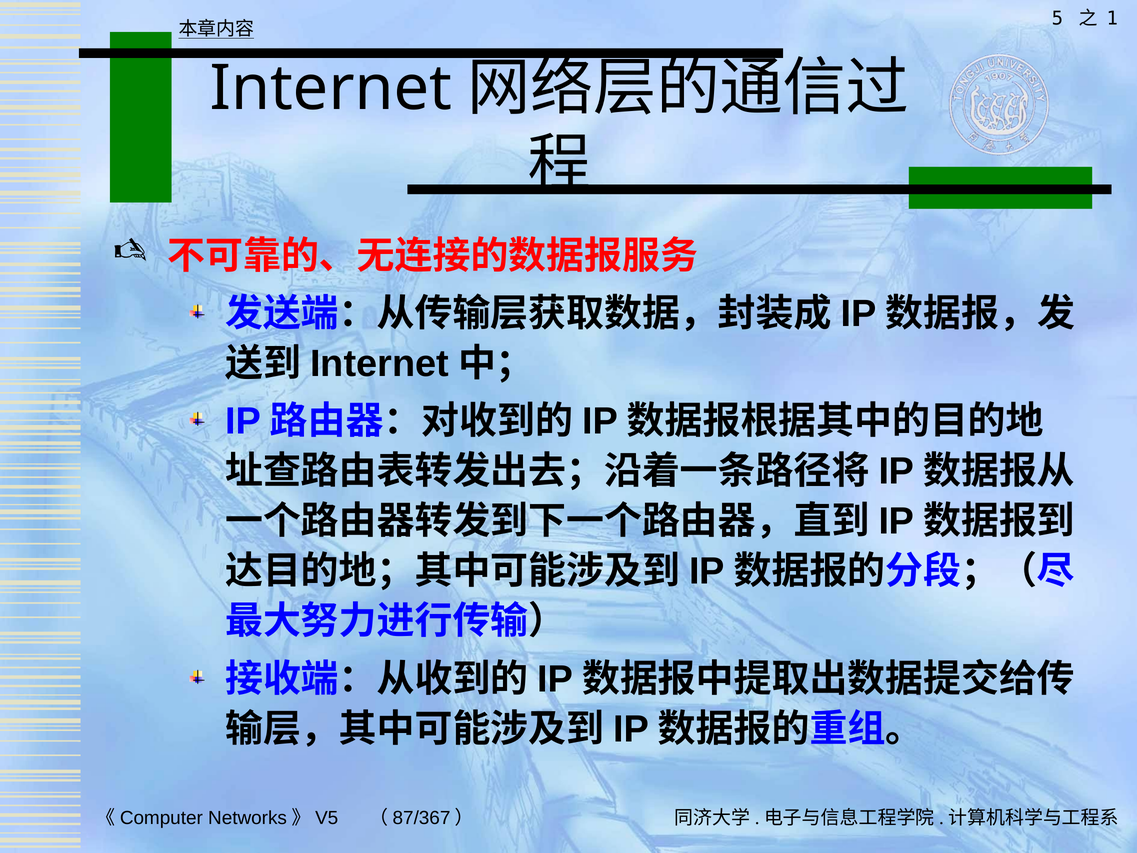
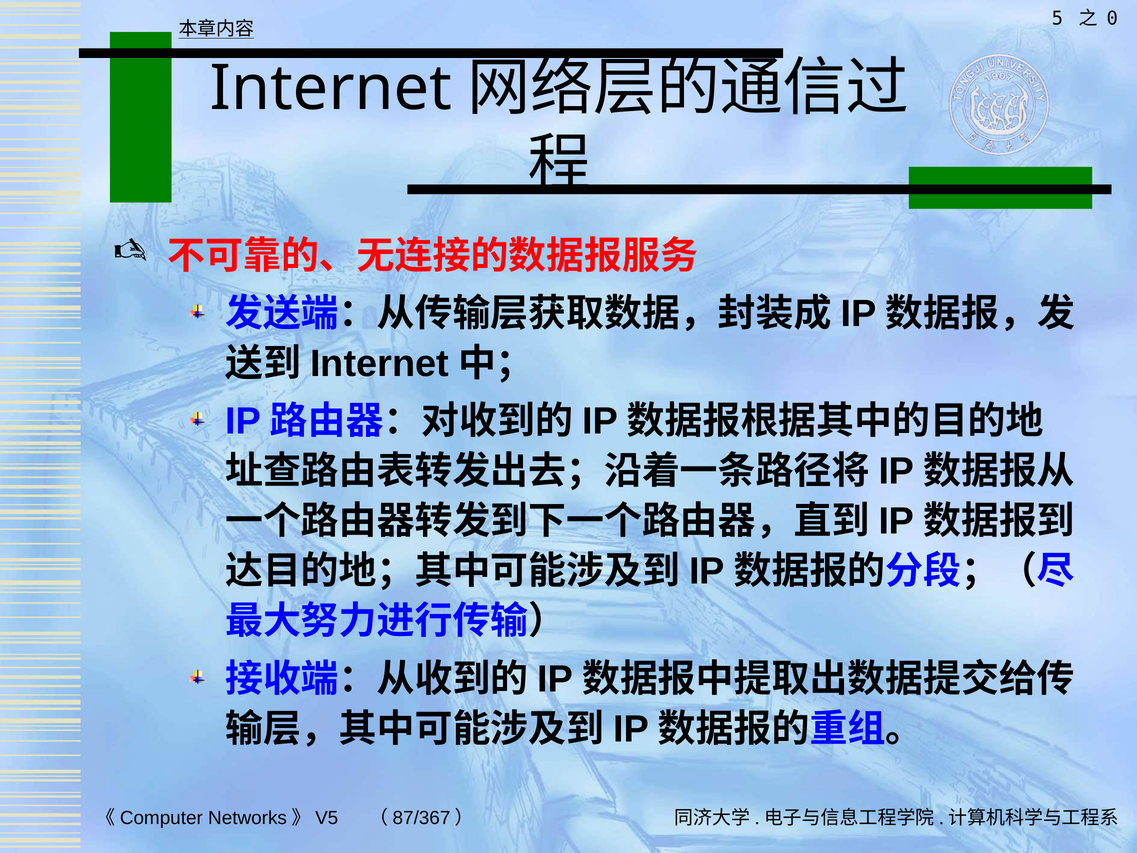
1: 1 -> 0
